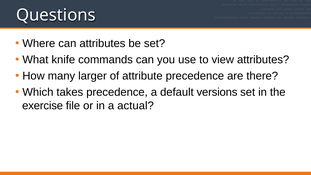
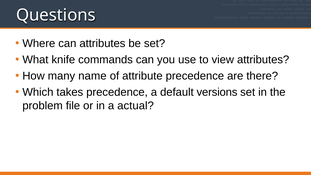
larger: larger -> name
exercise: exercise -> problem
